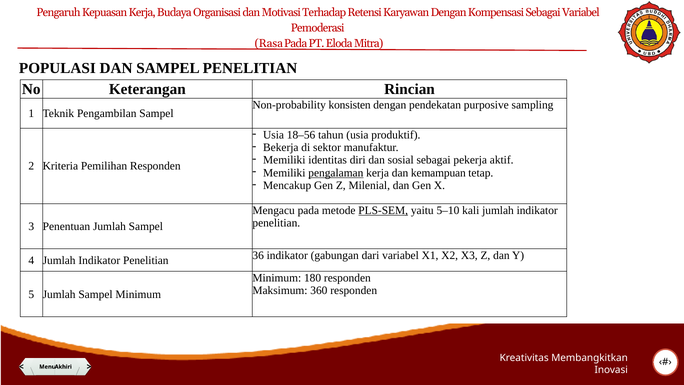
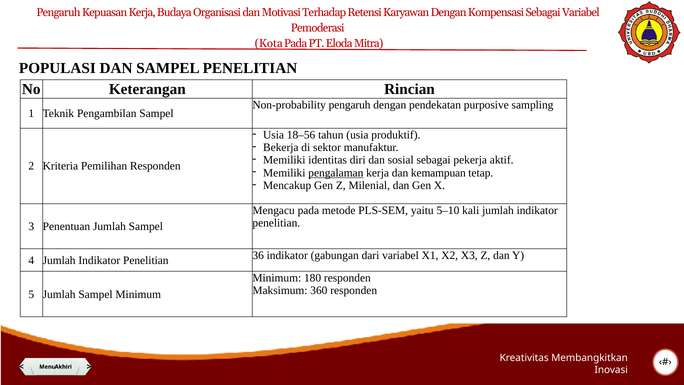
Rasa: Rasa -> Kota
Non-probability konsisten: konsisten -> pengaruh
PLS-SEM underline: present -> none
